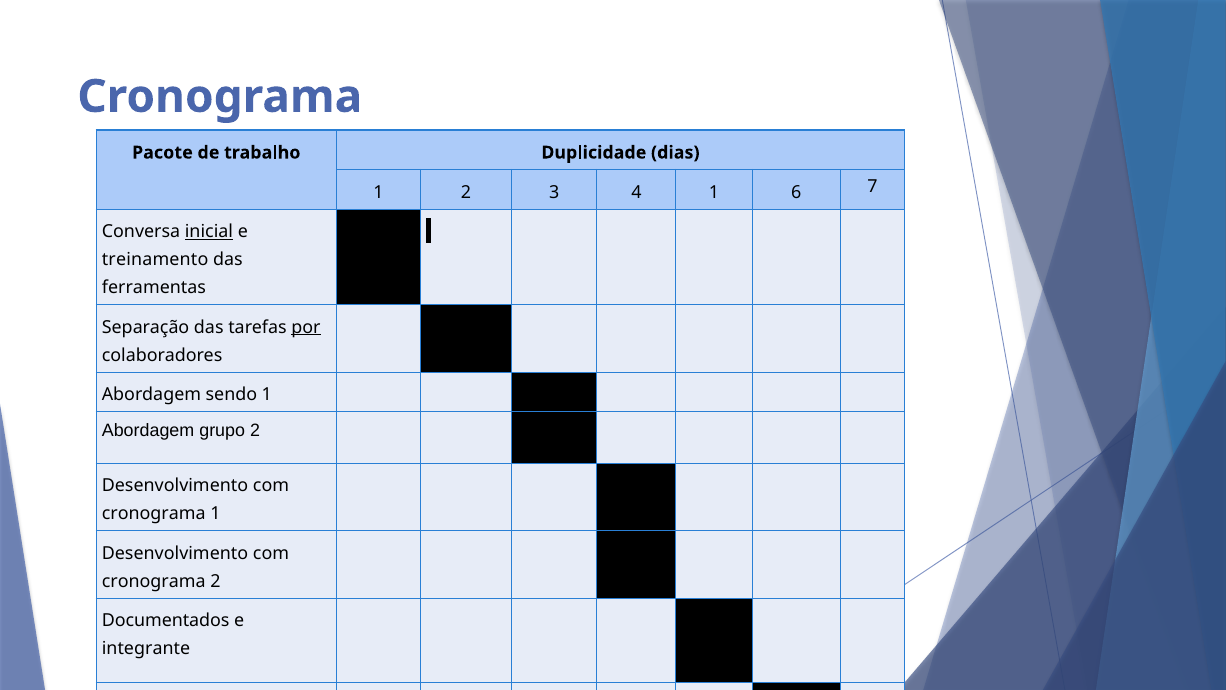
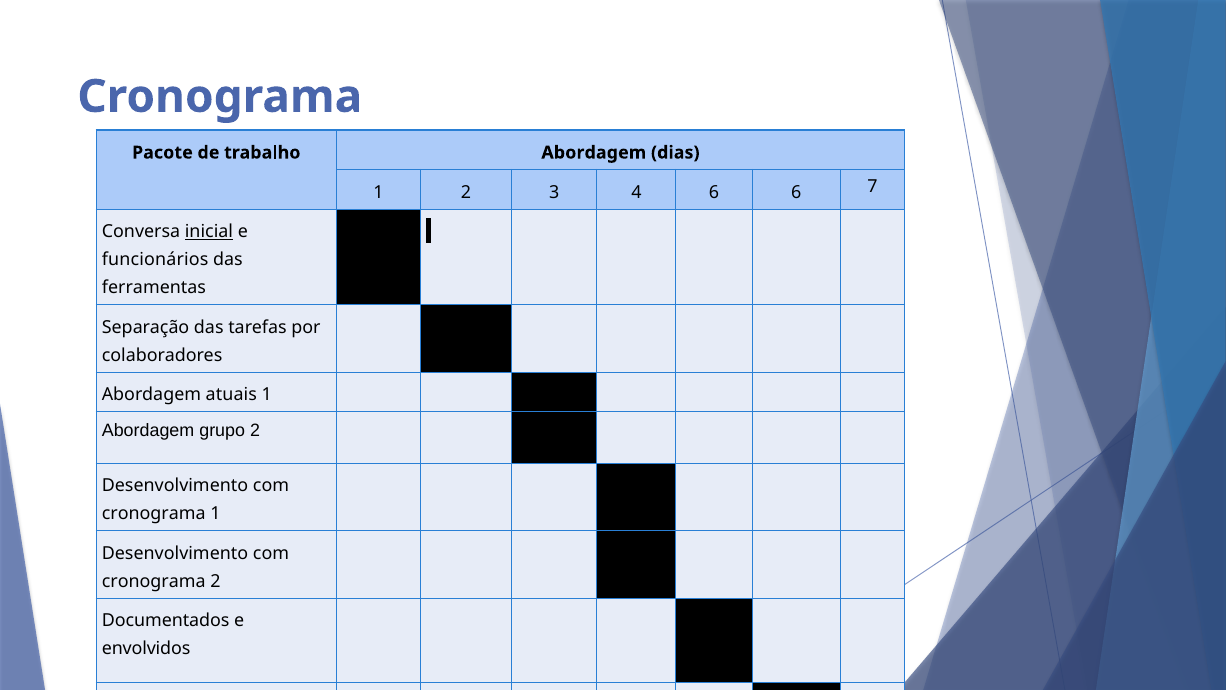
trabalho Duplicidade: Duplicidade -> Abordagem
4 1: 1 -> 6
treinamento: treinamento -> funcionários
por underline: present -> none
sendo: sendo -> atuais
integrante: integrante -> envolvidos
